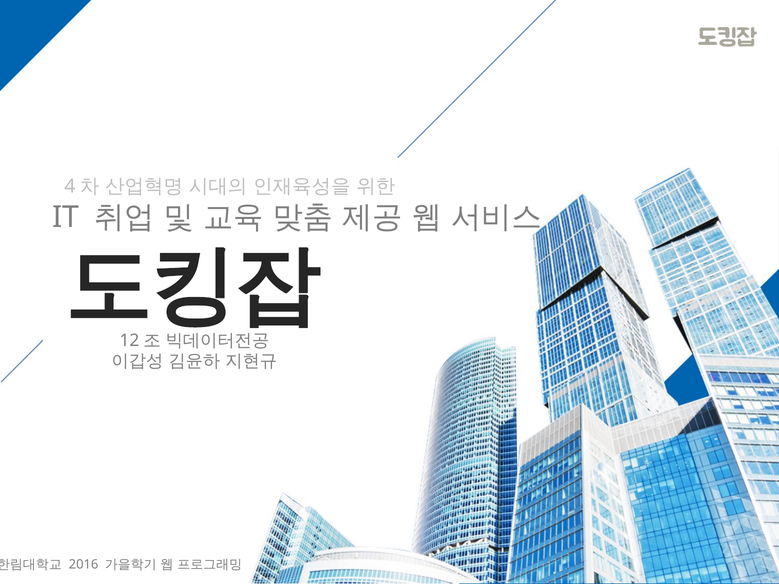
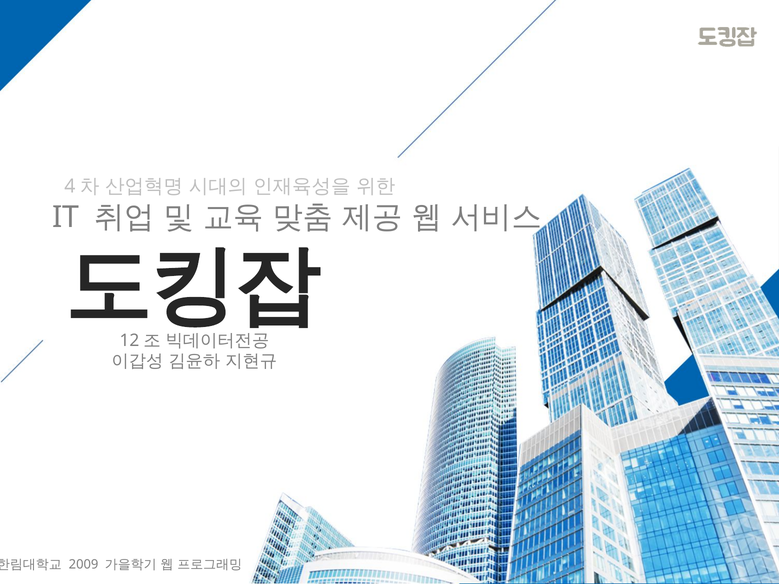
2016: 2016 -> 2009
